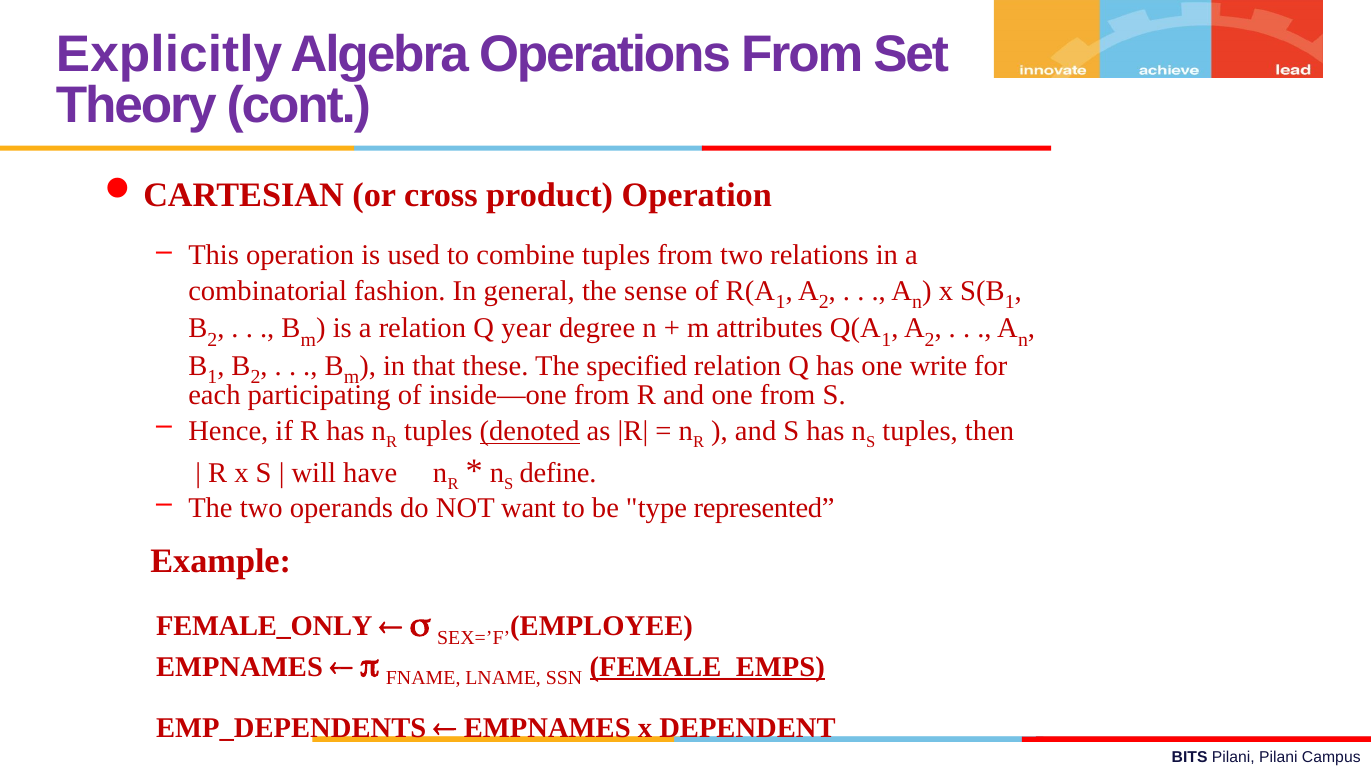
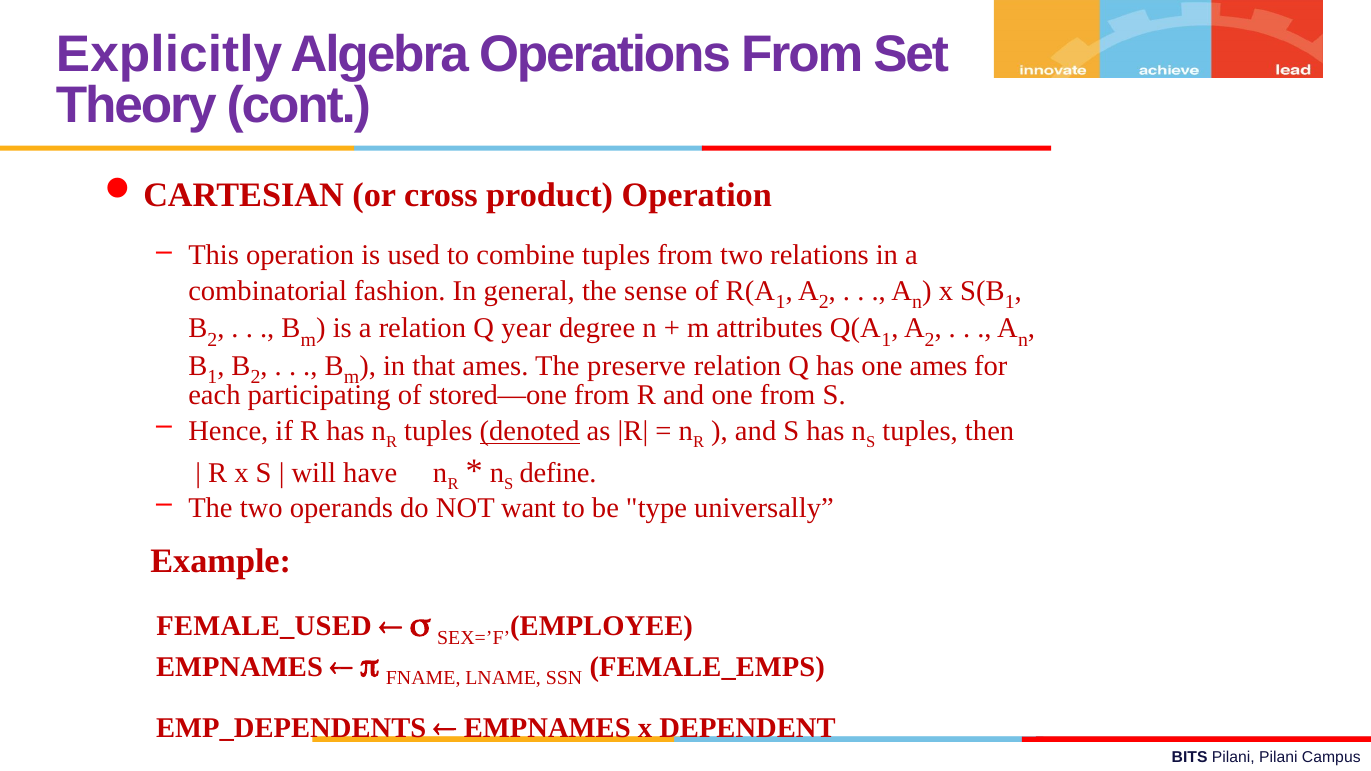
that these: these -> ames
specified: specified -> preserve
one write: write -> ames
inside—one: inside—one -> stored—one
represented: represented -> universally
FEMALE_ONLY: FEMALE_ONLY -> FEMALE_USED
FEMALE_EMPS underline: present -> none
